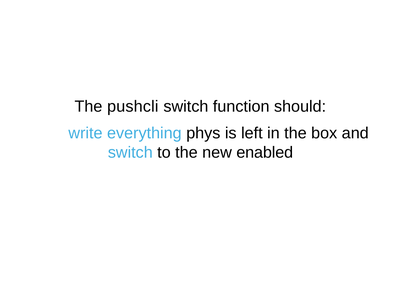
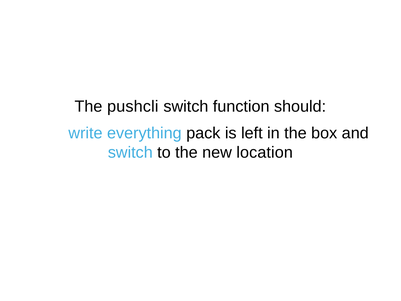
phys: phys -> pack
enabled: enabled -> location
